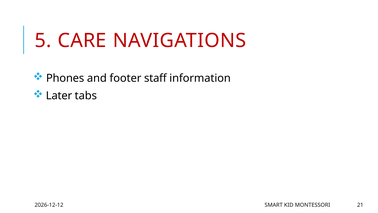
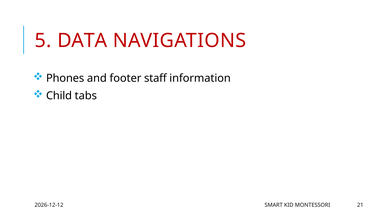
CARE: CARE -> DATA
Later: Later -> Child
